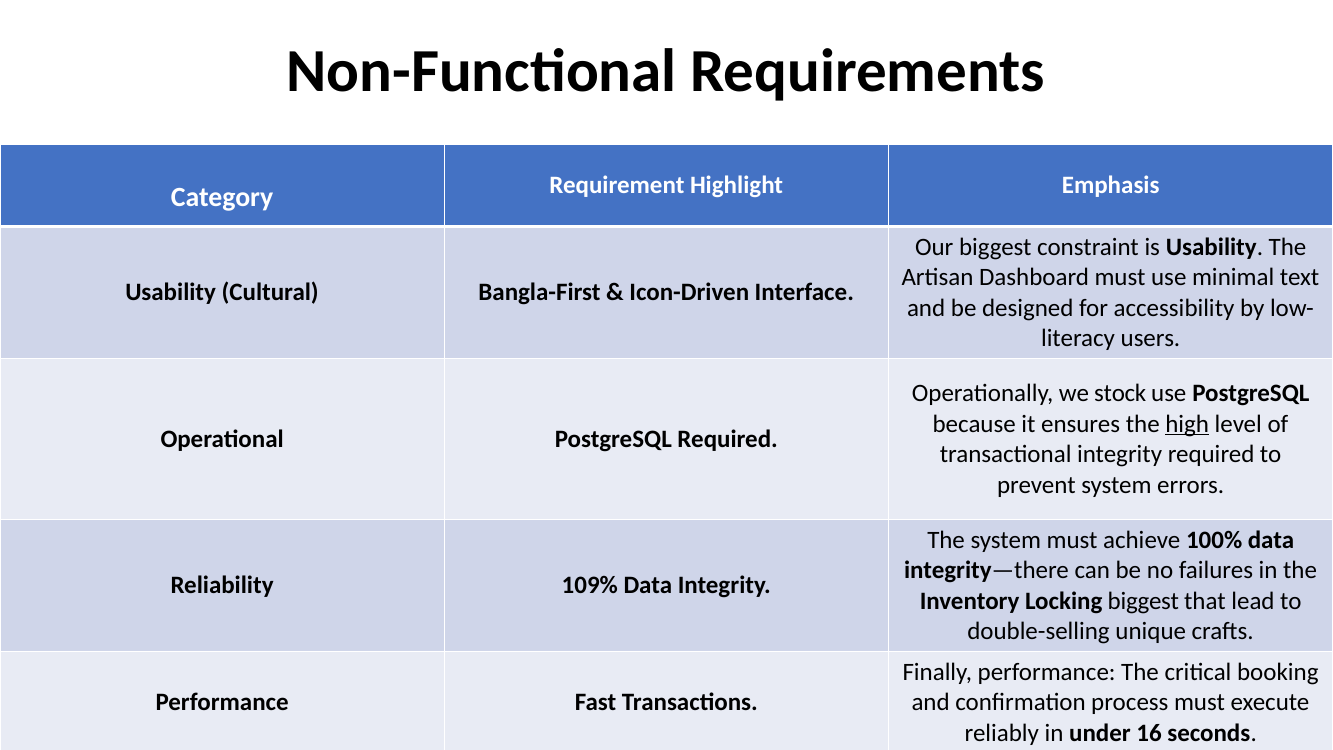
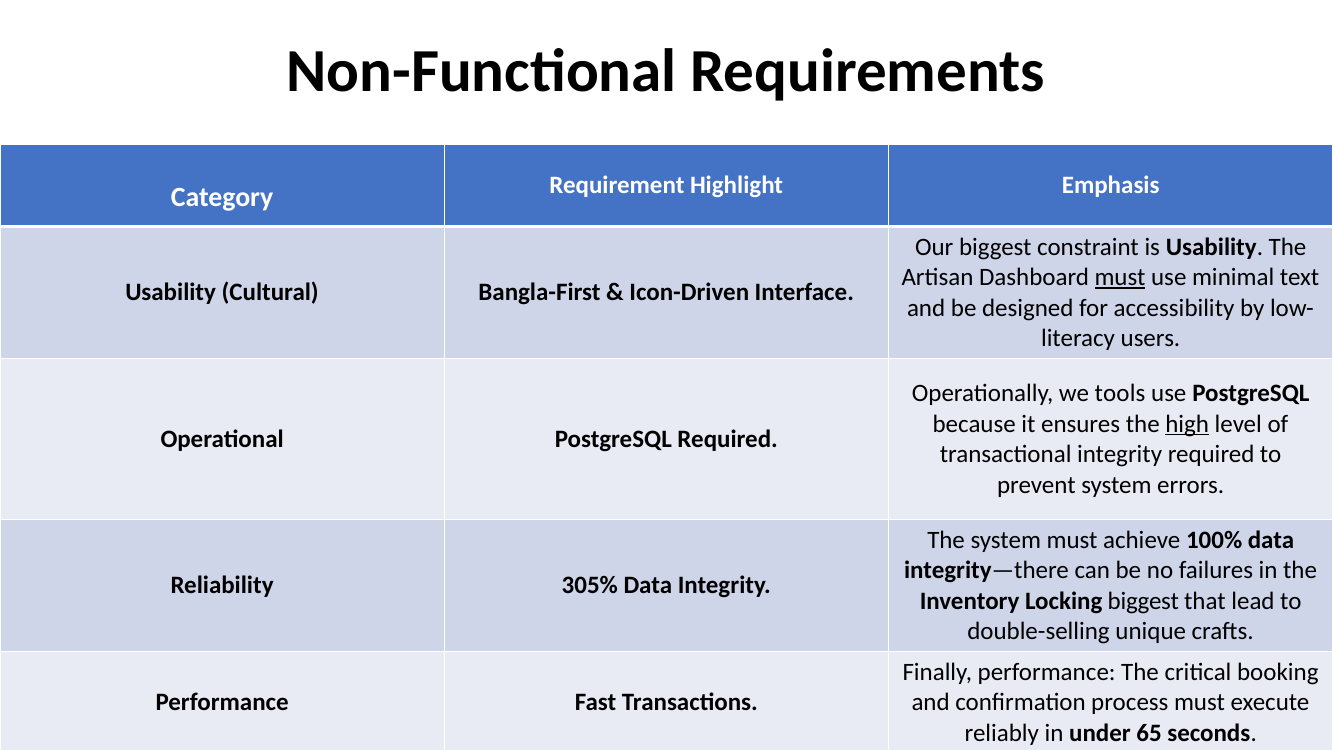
must at (1120, 277) underline: none -> present
stock: stock -> tools
109%: 109% -> 305%
16: 16 -> 65
